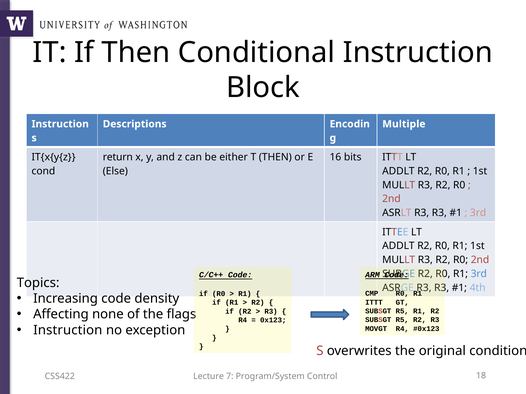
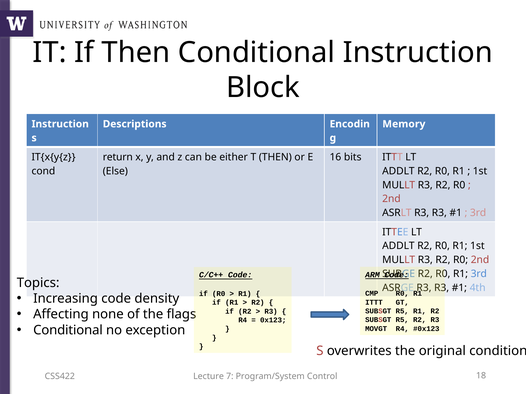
Multiple: Multiple -> Memory
Instruction at (68, 330): Instruction -> Conditional
